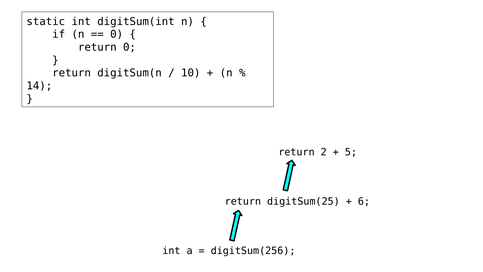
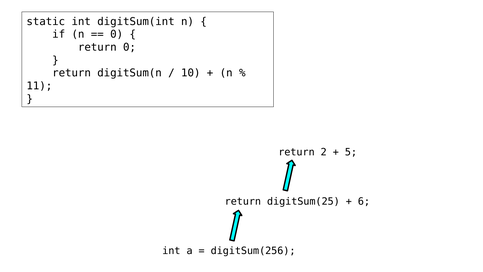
14: 14 -> 11
